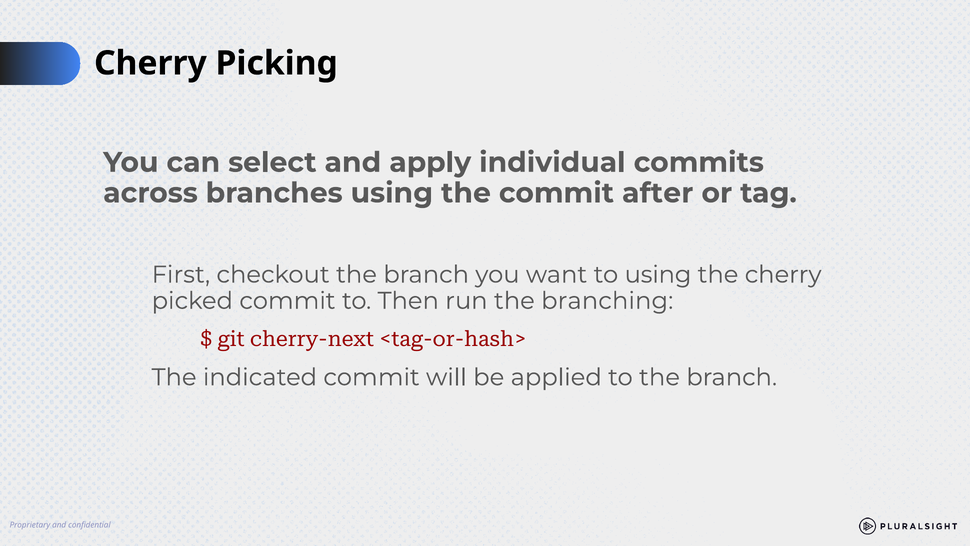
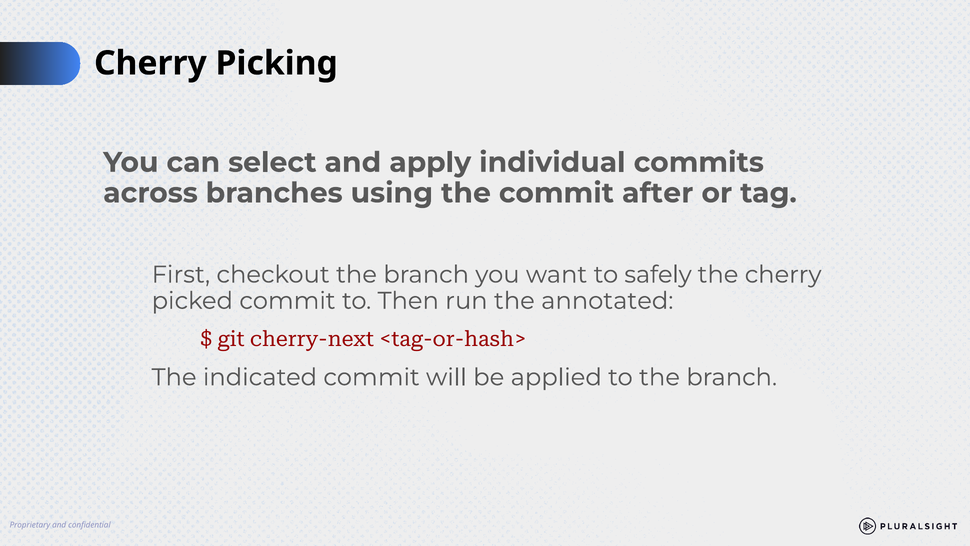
to using: using -> safely
branching: branching -> annotated
